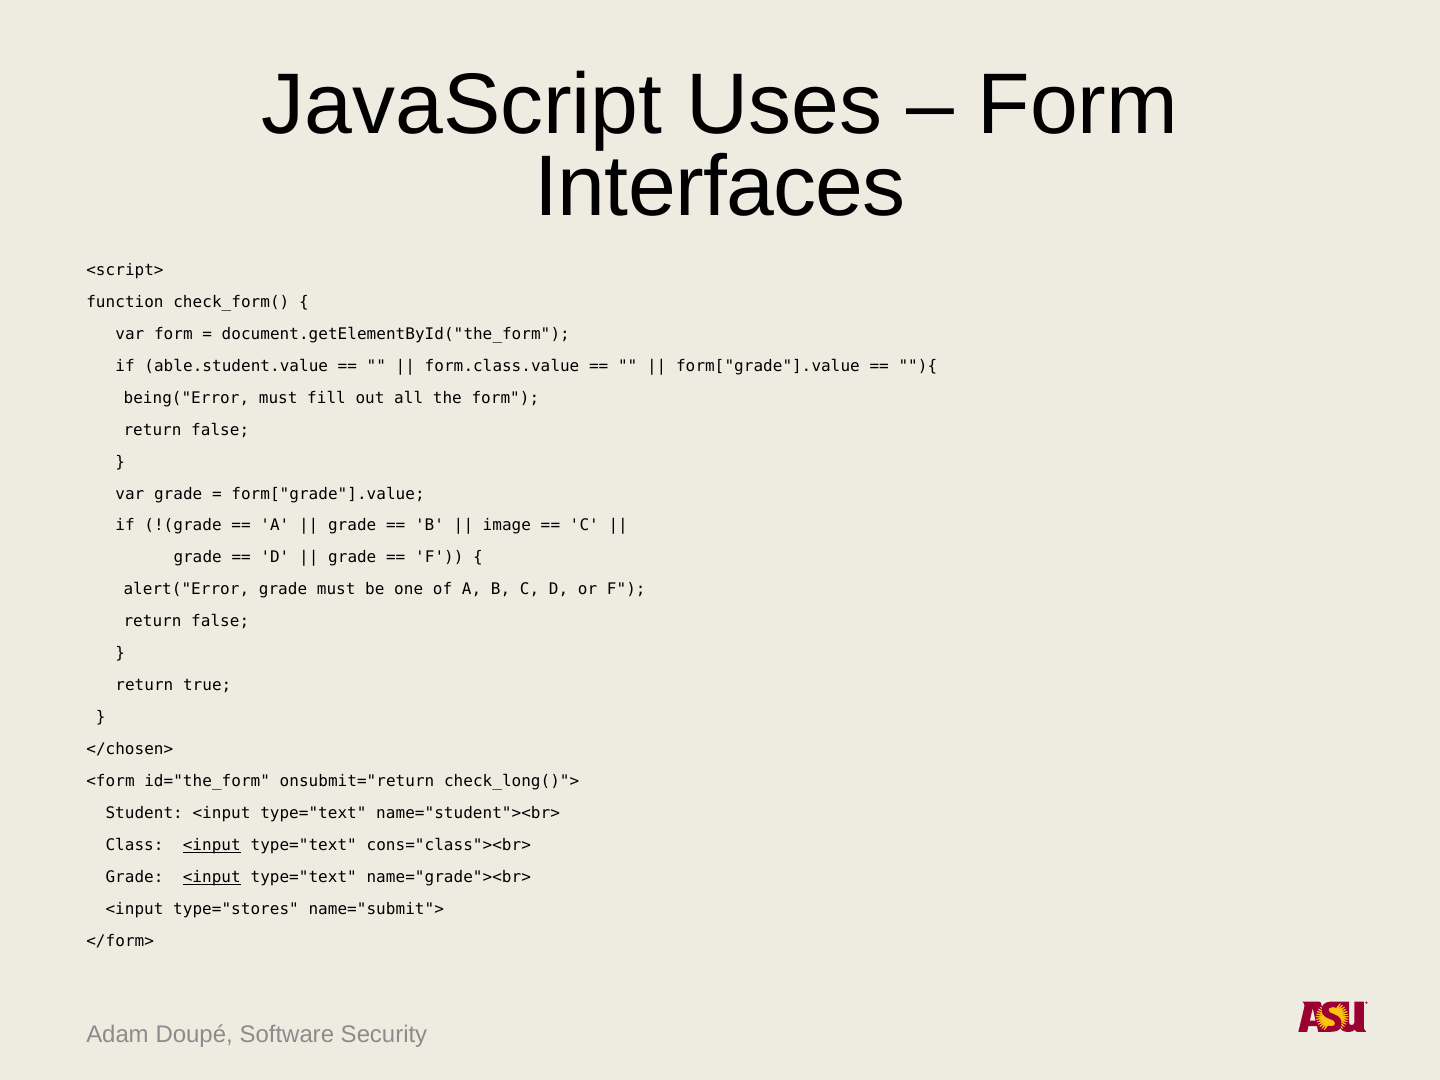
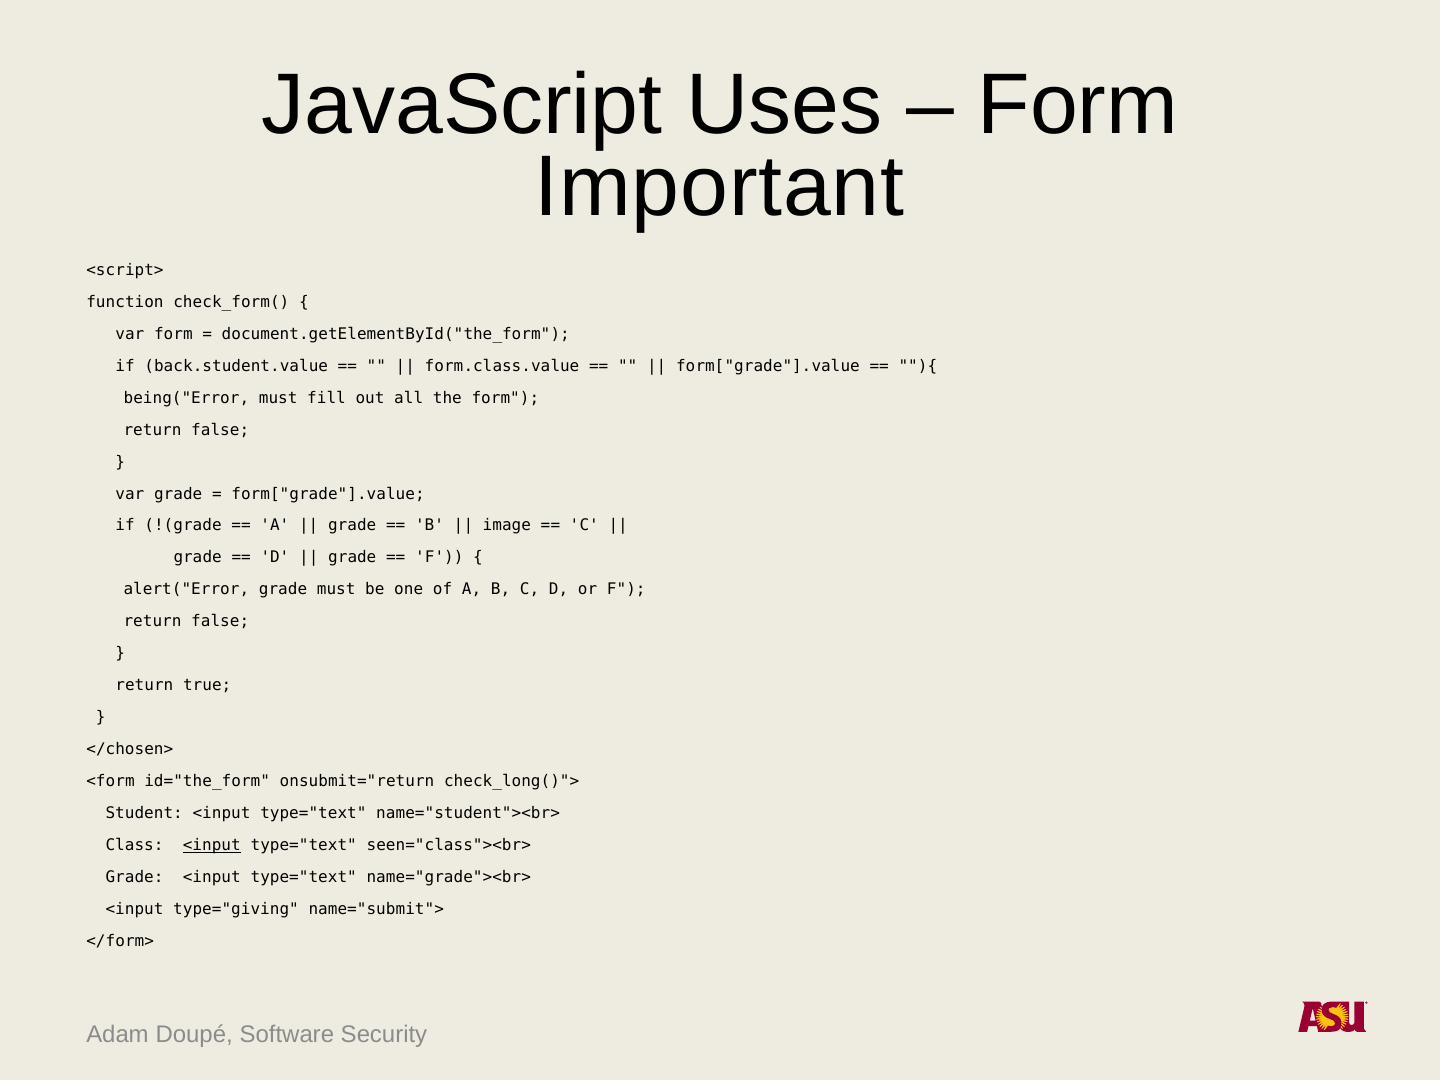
Interfaces: Interfaces -> Important
able.student.value: able.student.value -> back.student.value
cons="class"><br>: cons="class"><br> -> seen="class"><br>
<input at (212, 877) underline: present -> none
type="stores: type="stores -> type="giving
